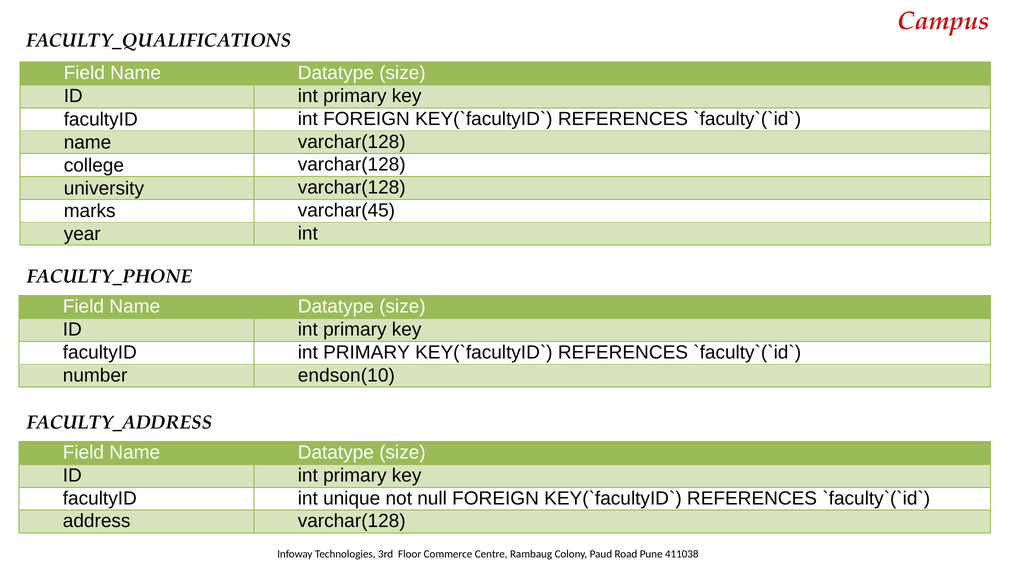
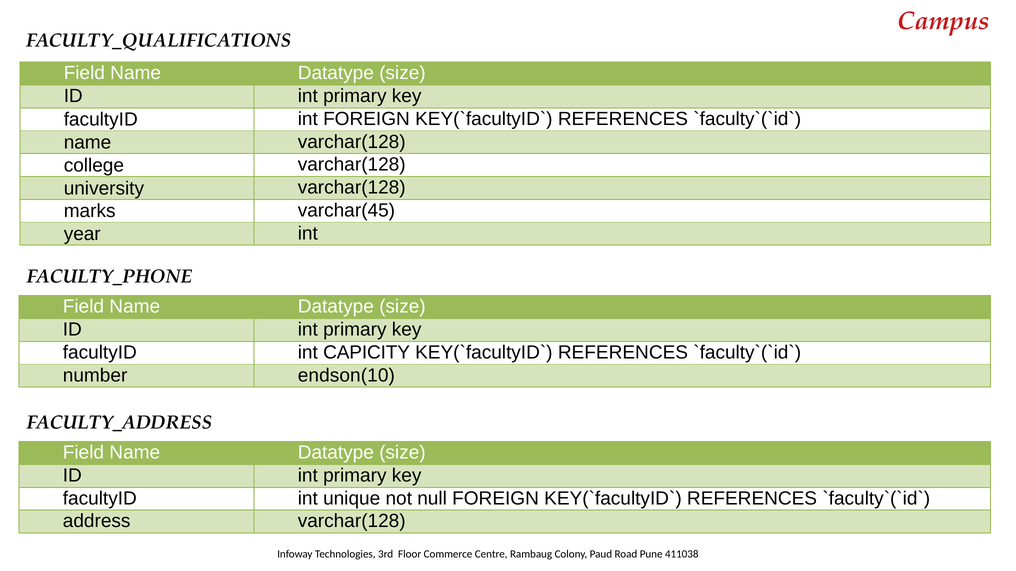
facultyID int PRIMARY: PRIMARY -> CAPICITY
